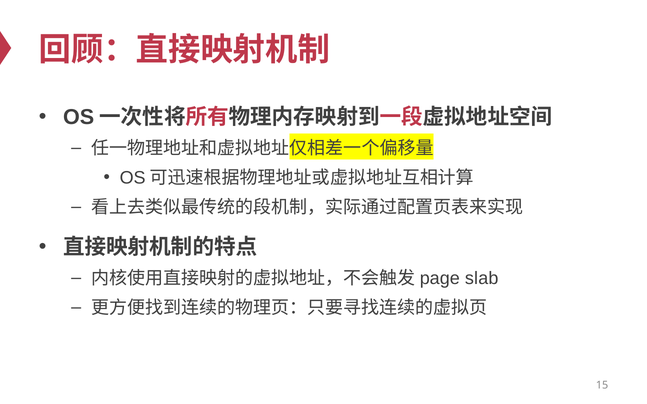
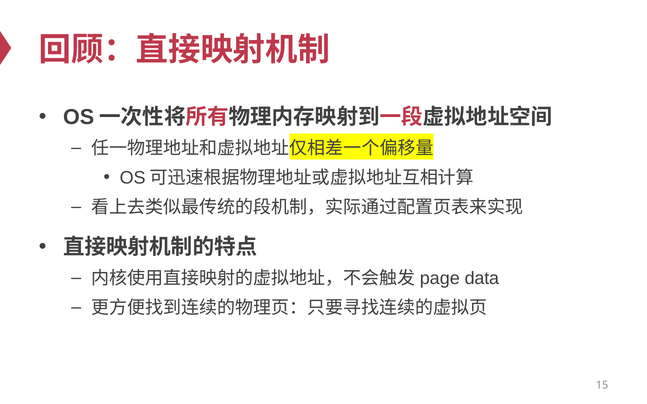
slab: slab -> data
